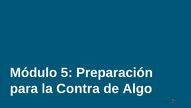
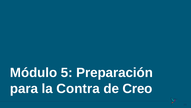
Algo: Algo -> Creo
